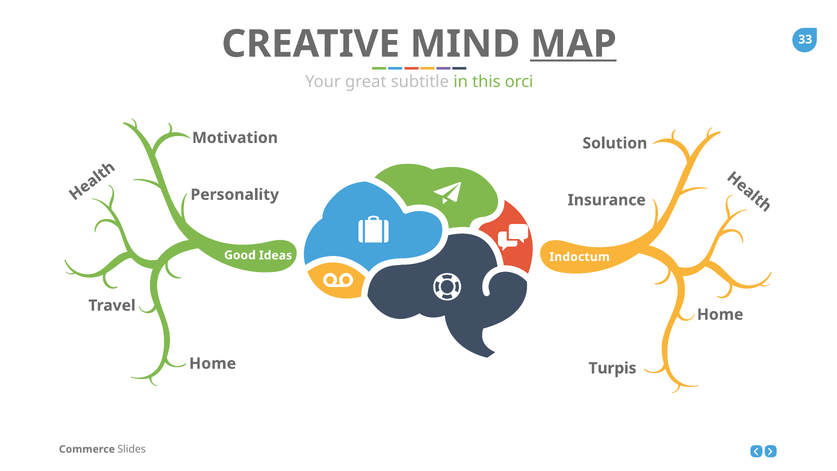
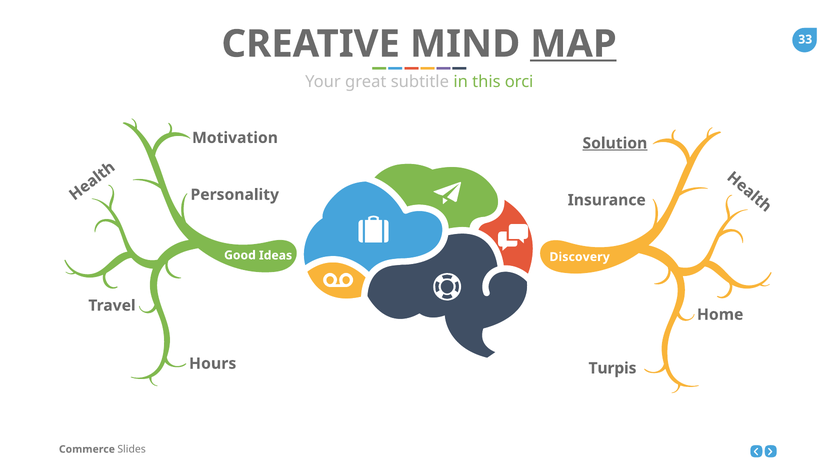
Solution underline: none -> present
Indoctum: Indoctum -> Discovery
Home at (213, 364): Home -> Hours
